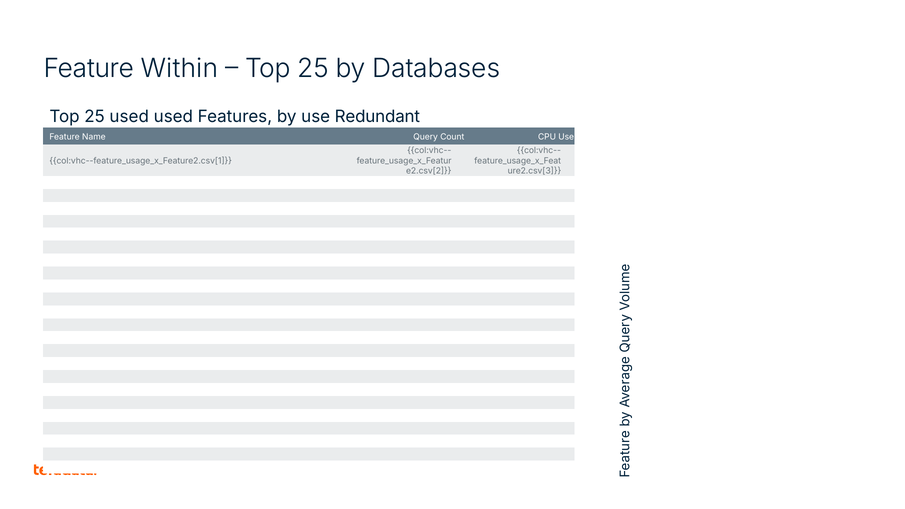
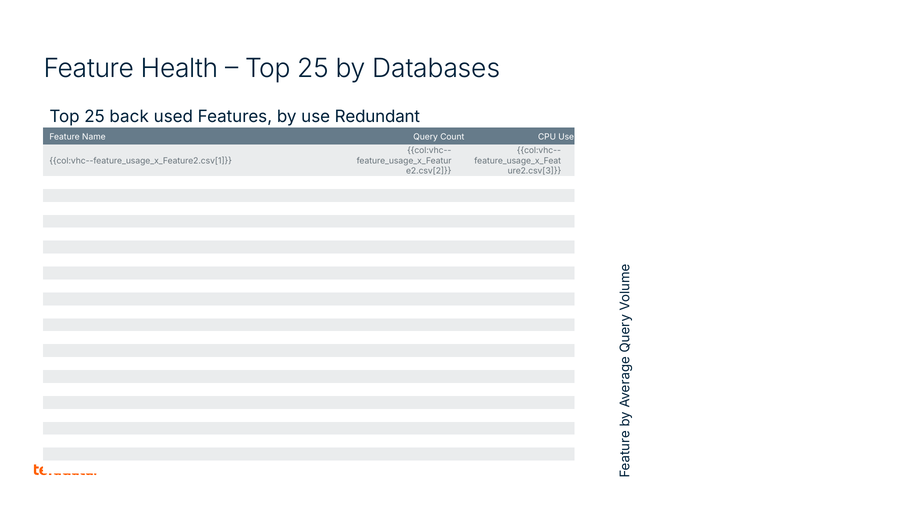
Within: Within -> Health
25 used: used -> back
